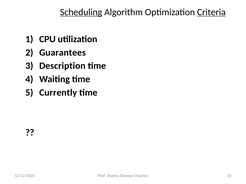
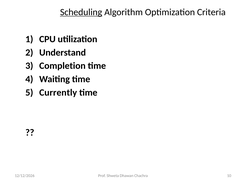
Criteria underline: present -> none
Guarantees: Guarantees -> Understand
Description: Description -> Completion
